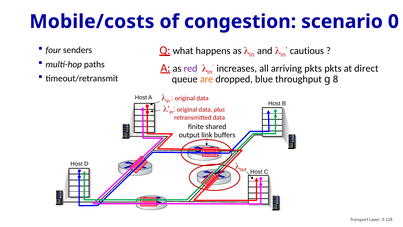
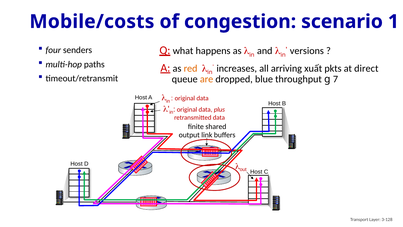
0: 0 -> 1
cautious: cautious -> versions
red colour: purple -> orange
arriving pkts: pkts -> xuất
8: 8 -> 7
